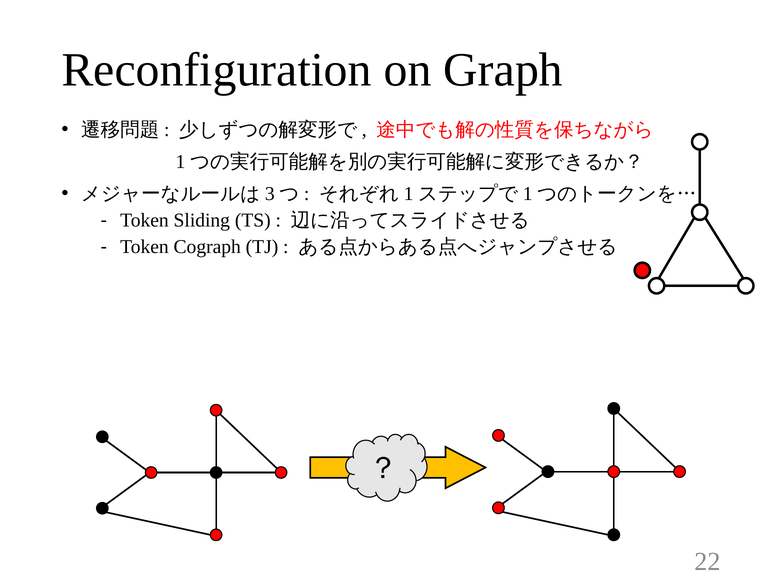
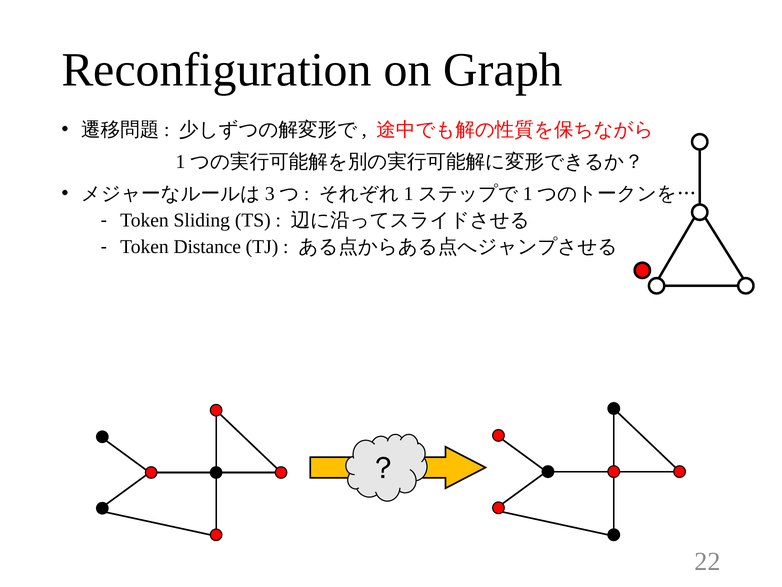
Cograph: Cograph -> Distance
